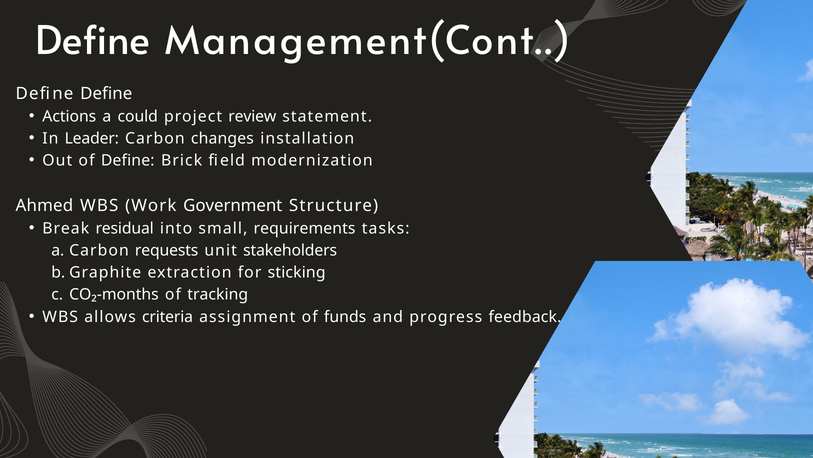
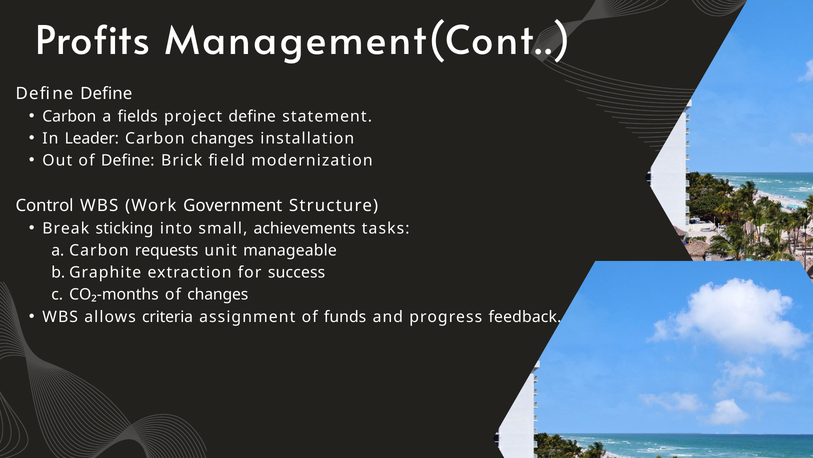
Define at (93, 41): Define -> Profits
Actions at (69, 116): Actions -> Carbon
could: could -> fields
project review: review -> define
Ahmed: Ahmed -> Control
residual: residual -> sticking
requirements: requirements -> achievements
stakeholders: stakeholders -> manageable
sticking: sticking -> success
of tracking: tracking -> changes
